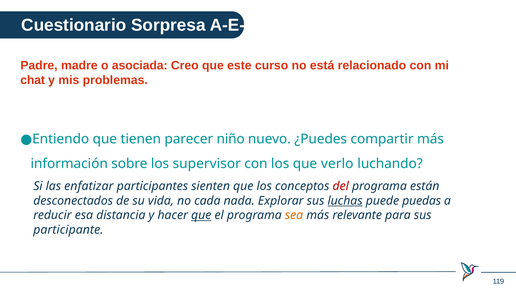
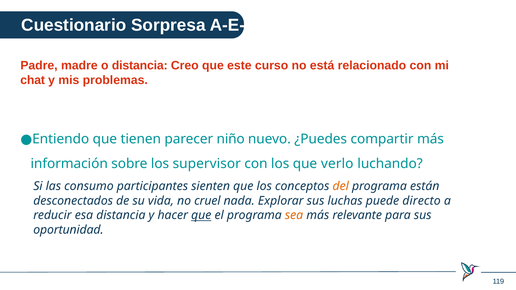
o asociada: asociada -> distancia
enfatizar: enfatizar -> consumo
del colour: red -> orange
cada: cada -> cruel
luchas underline: present -> none
puedas: puedas -> directo
participante: participante -> oportunidad
